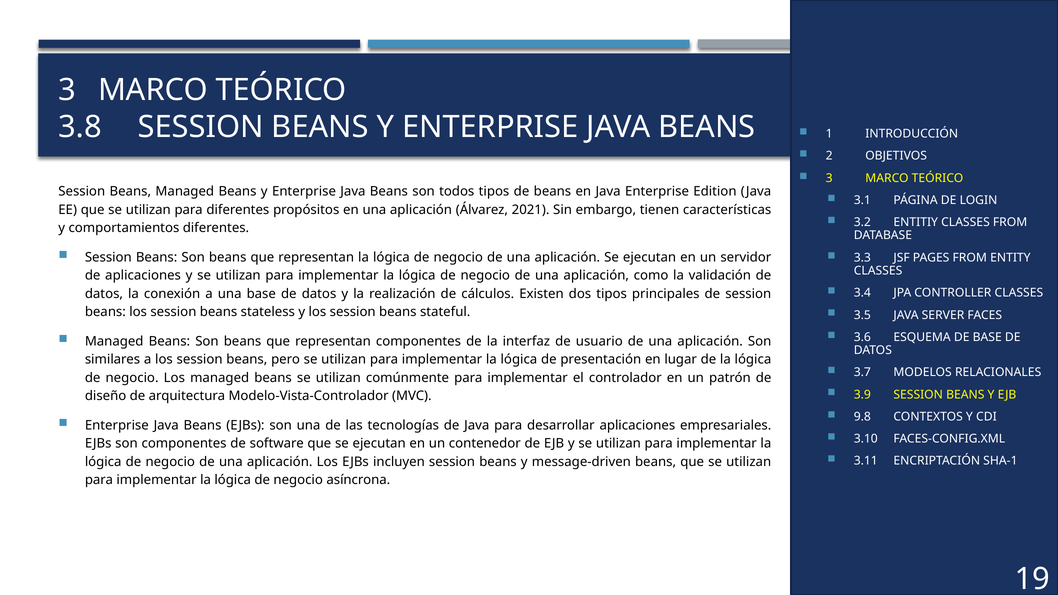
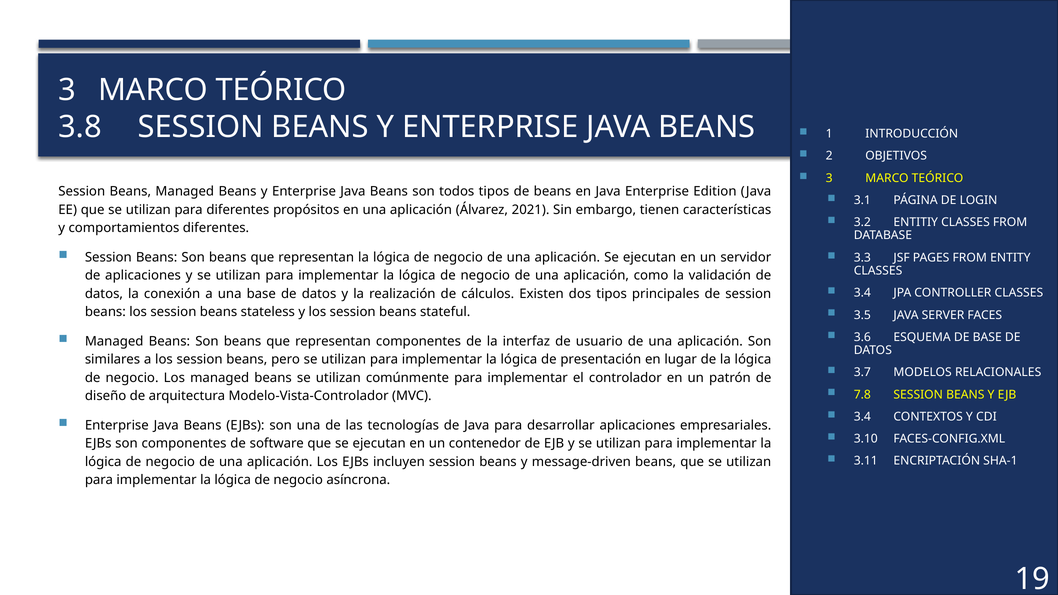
3.9: 3.9 -> 7.8
9.8 at (862, 417): 9.8 -> 3.4
